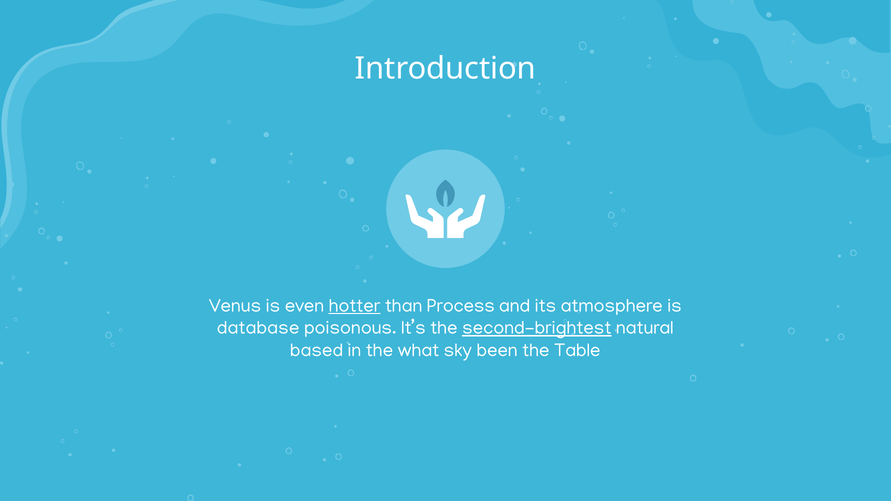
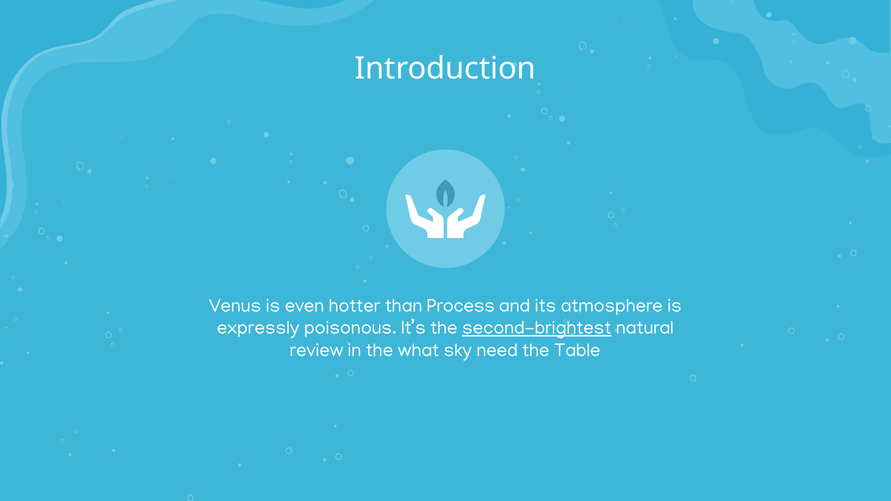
hotter underline: present -> none
database: database -> expressly
based: based -> review
been: been -> need
